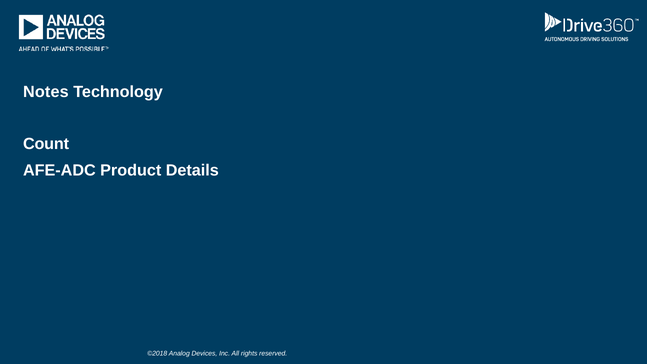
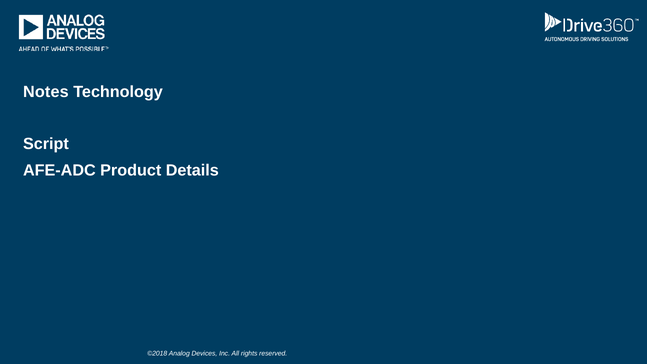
Count: Count -> Script
